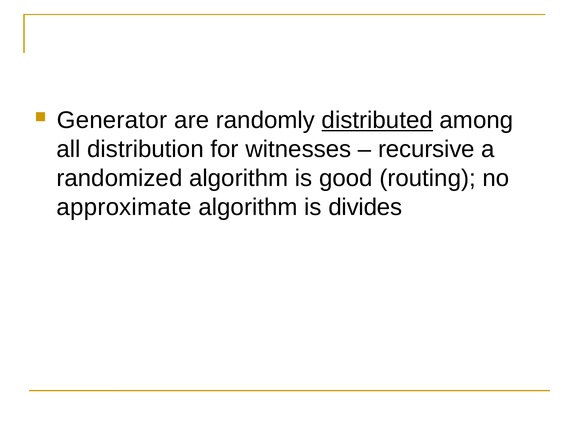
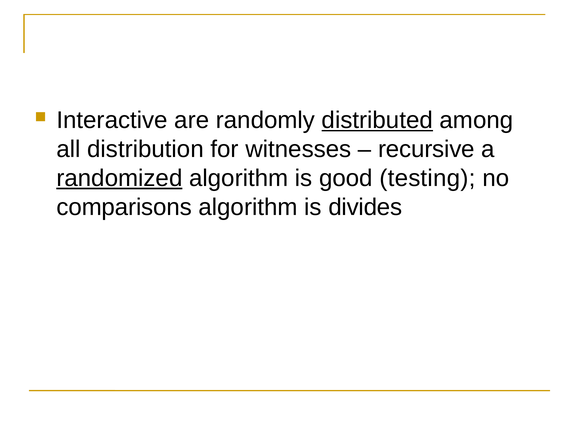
Generator: Generator -> Interactive
randomized underline: none -> present
routing: routing -> testing
approximate: approximate -> comparisons
